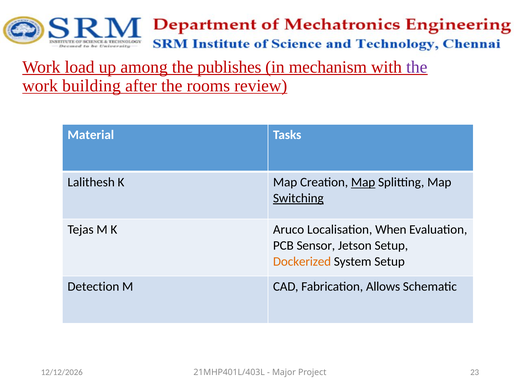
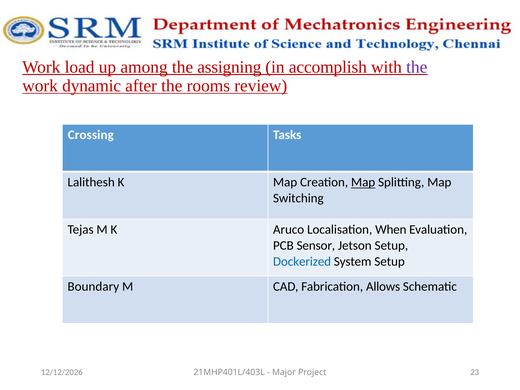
publishes: publishes -> assigning
mechanism: mechanism -> accomplish
building: building -> dynamic
Material: Material -> Crossing
Switching underline: present -> none
Dockerized colour: orange -> blue
Detection: Detection -> Boundary
